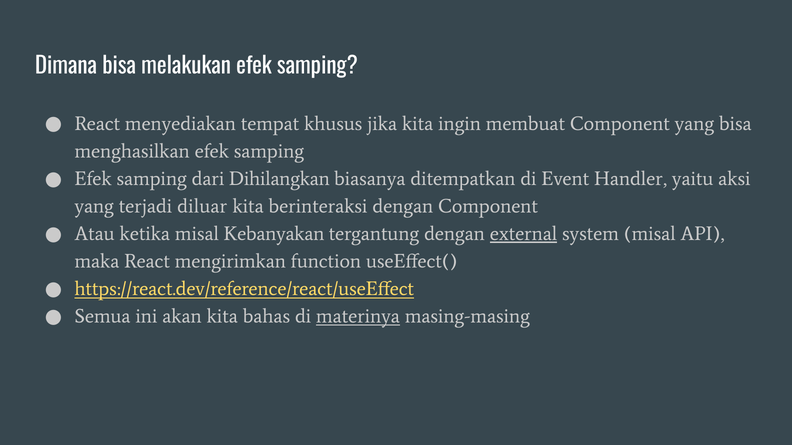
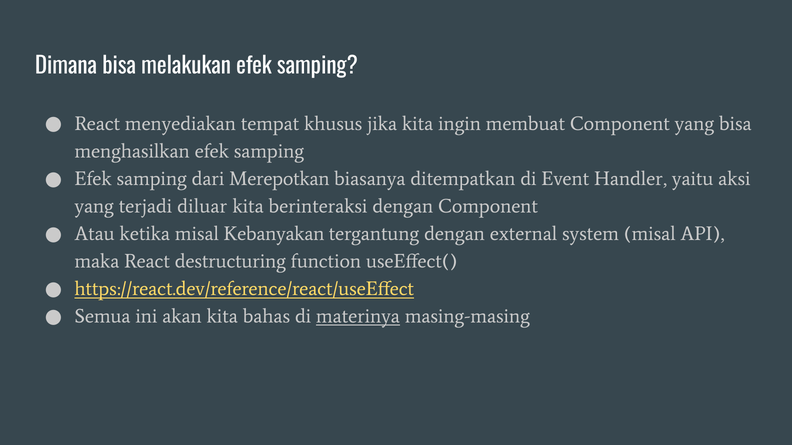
Dihilangkan: Dihilangkan -> Merepotkan
external underline: present -> none
mengirimkan: mengirimkan -> destructuring
